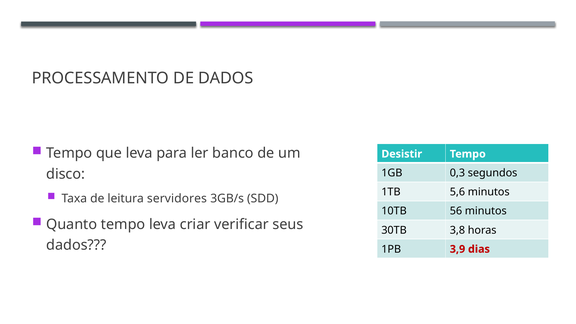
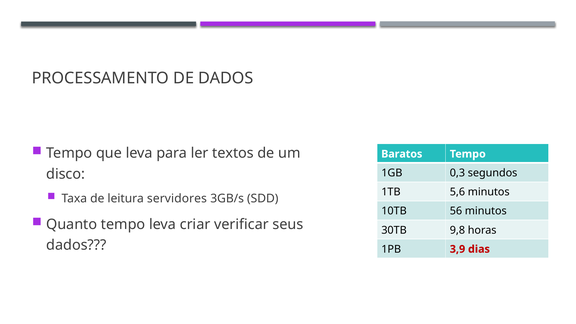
banco: banco -> textos
Desistir: Desistir -> Baratos
3,8: 3,8 -> 9,8
